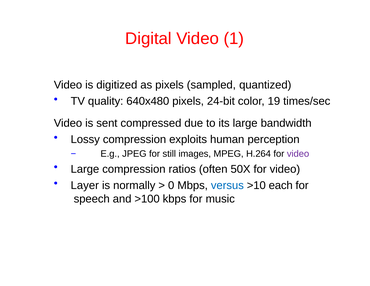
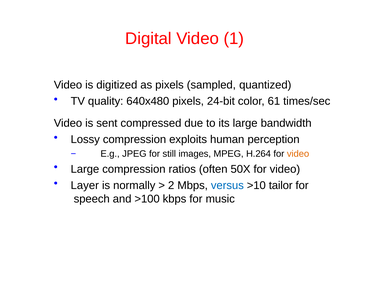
19: 19 -> 61
video at (298, 154) colour: purple -> orange
0: 0 -> 2
each: each -> tailor
